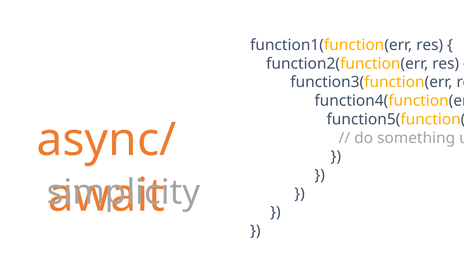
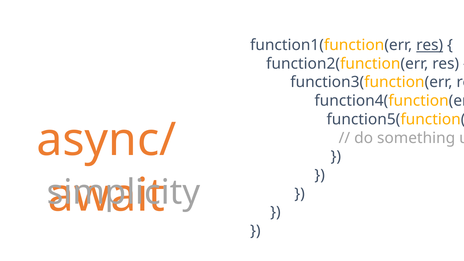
res at (430, 45) underline: none -> present
